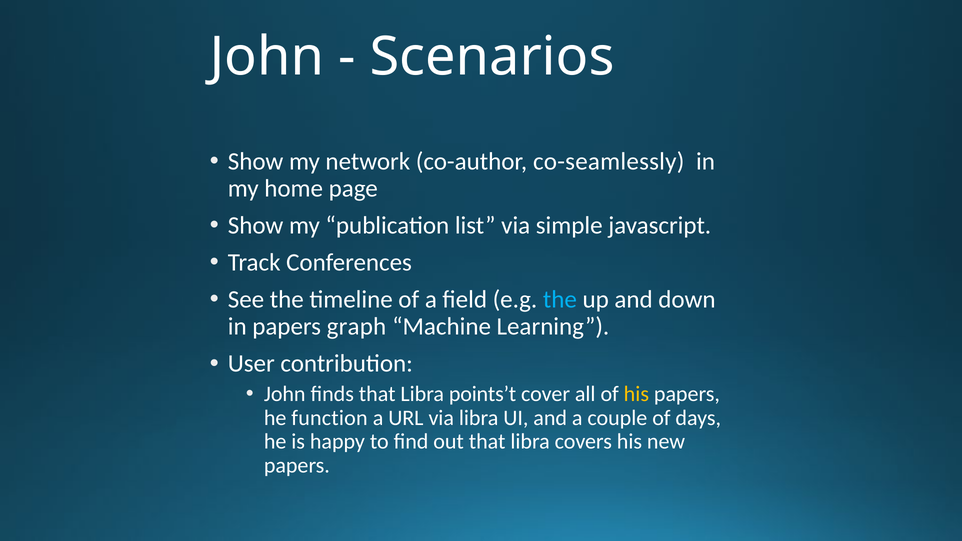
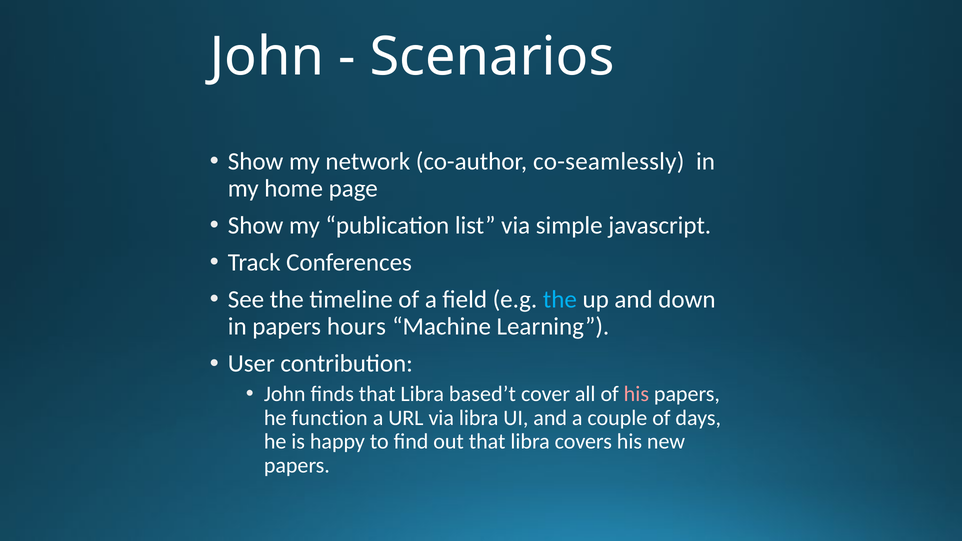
graph: graph -> hours
points’t: points’t -> based’t
his at (636, 394) colour: yellow -> pink
